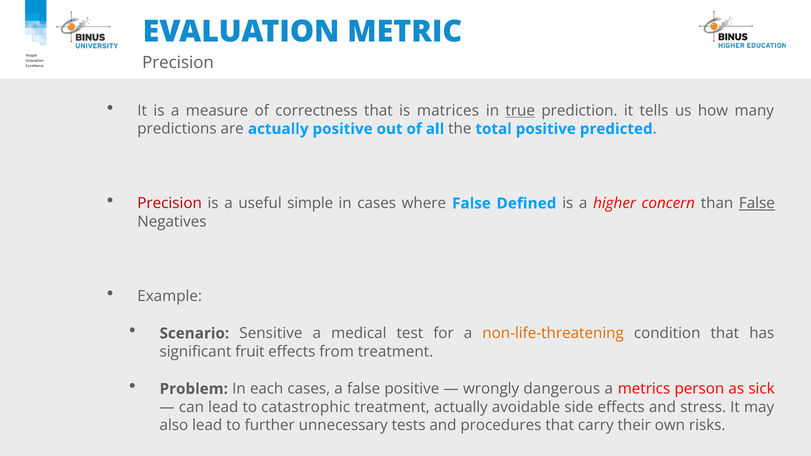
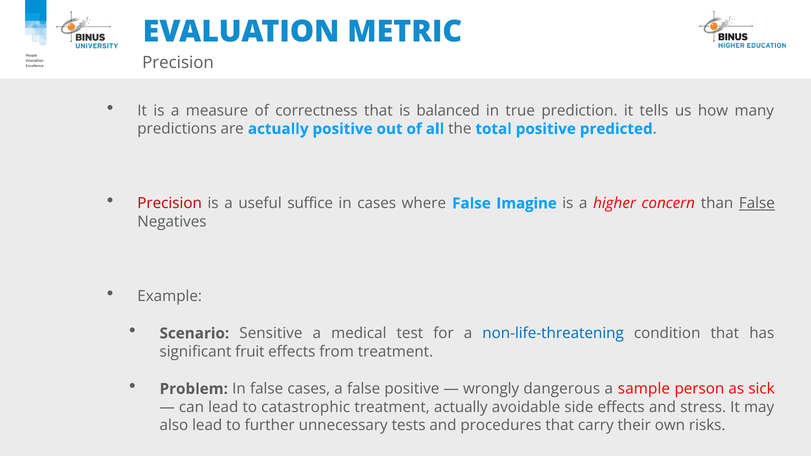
matrices: matrices -> balanced
true underline: present -> none
simple: simple -> suffice
Defined: Defined -> Imagine
non-life-threatening colour: orange -> blue
In each: each -> false
metrics: metrics -> sample
